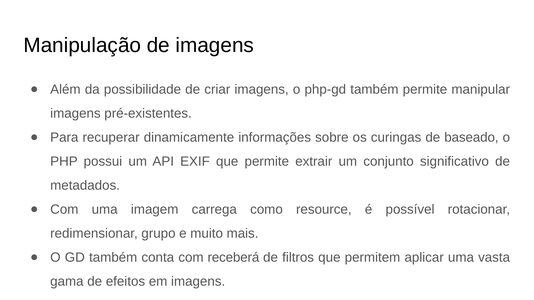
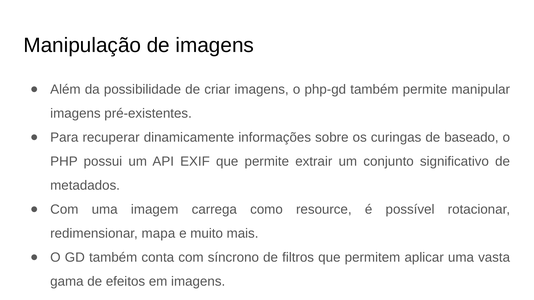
grupo: grupo -> mapa
receberá: receberá -> síncrono
